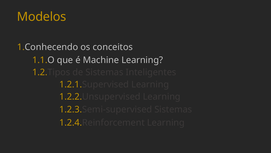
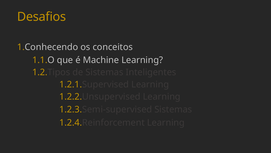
Modelos: Modelos -> Desafios
